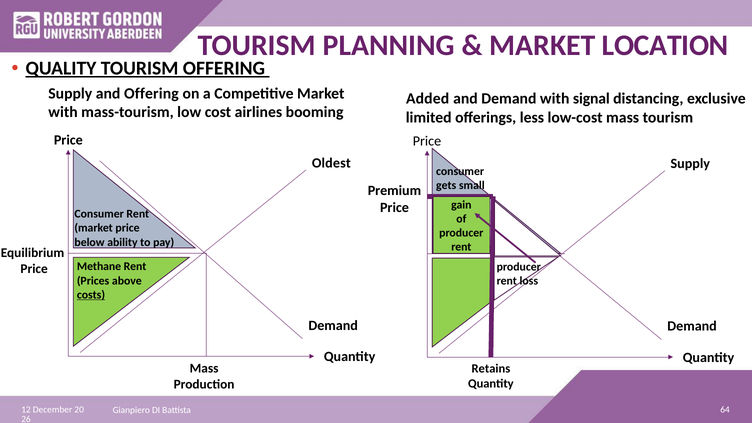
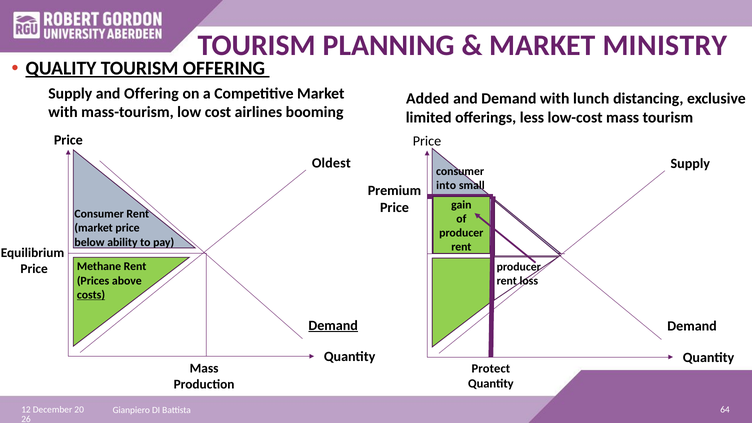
LOCATION: LOCATION -> MINISTRY
signal: signal -> lunch
gets: gets -> into
Demand at (333, 326) underline: none -> present
Retains: Retains -> Protect
